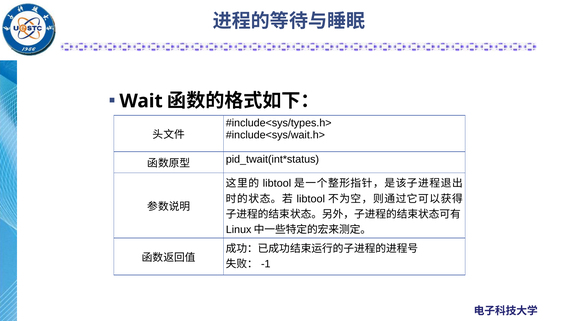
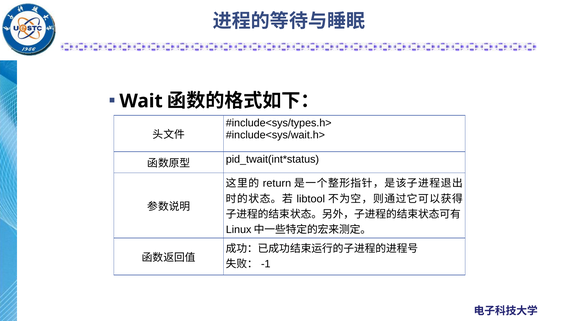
libtool at (277, 183): libtool -> return
